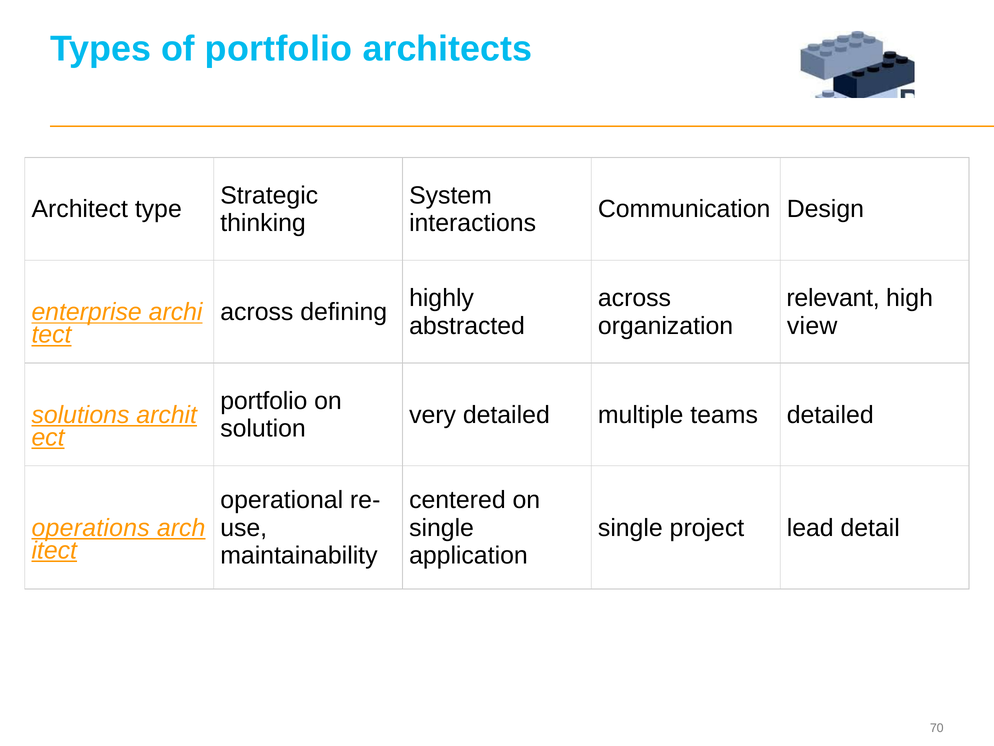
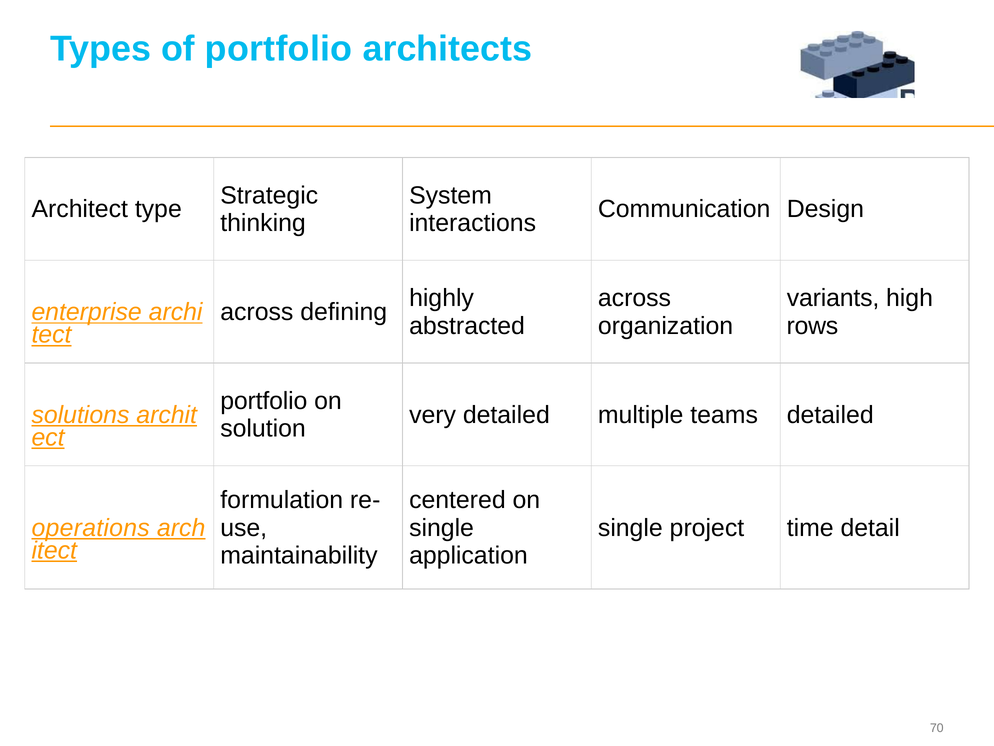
relevant: relevant -> variants
view: view -> rows
operational: operational -> formulation
lead: lead -> time
